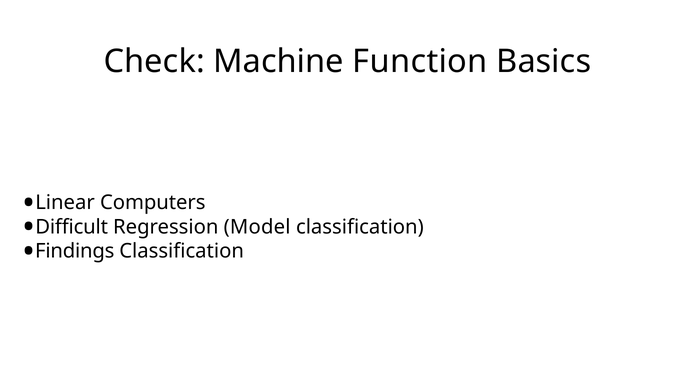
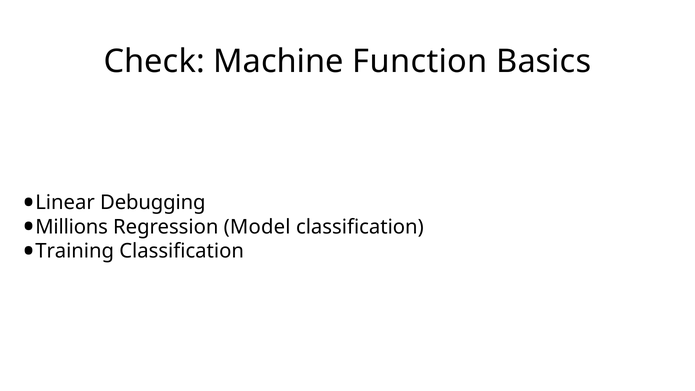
Computers: Computers -> Debugging
Difficult: Difficult -> Millions
Findings: Findings -> Training
